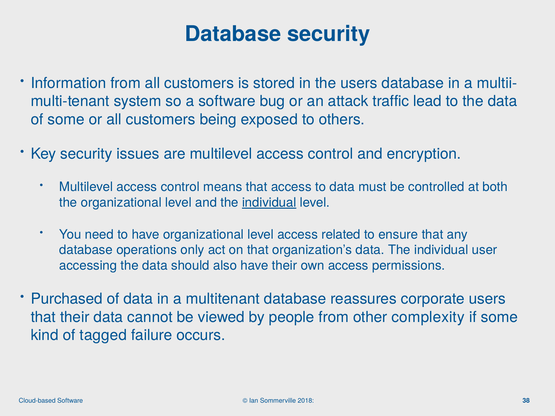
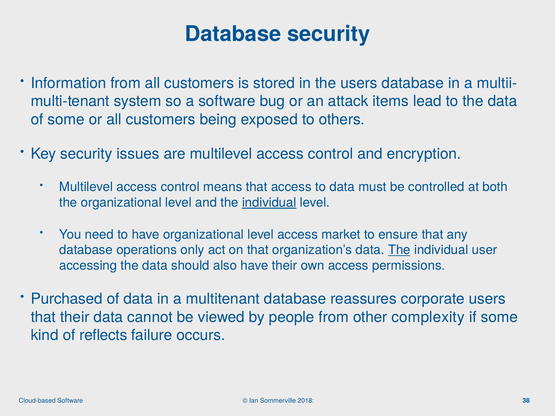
traffic: traffic -> items
related: related -> market
The at (399, 250) underline: none -> present
tagged: tagged -> reflects
